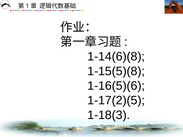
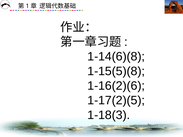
1-16(5)(6: 1-16(5)(6 -> 1-16(2)(6
